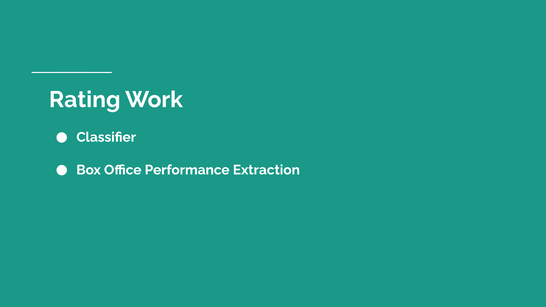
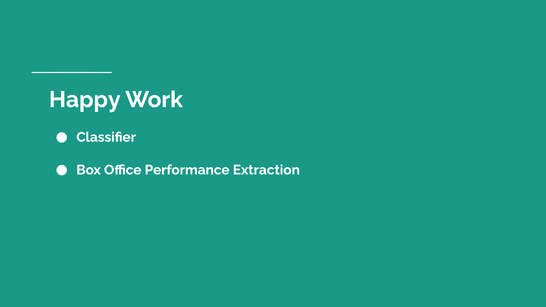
Rating: Rating -> Happy
